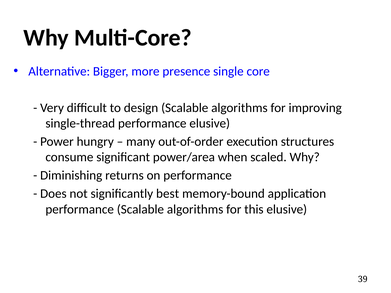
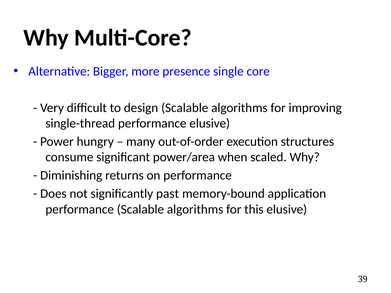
best: best -> past
